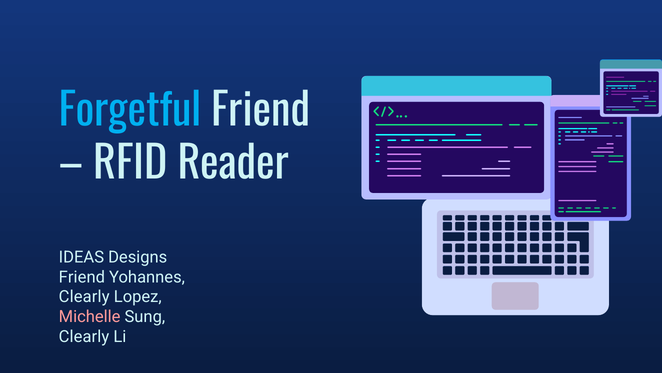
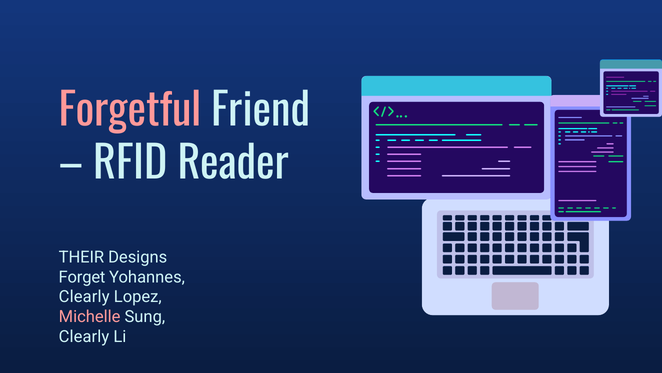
Forgetful colour: light blue -> pink
IDEAS: IDEAS -> THEIR
Friend at (82, 277): Friend -> Forget
